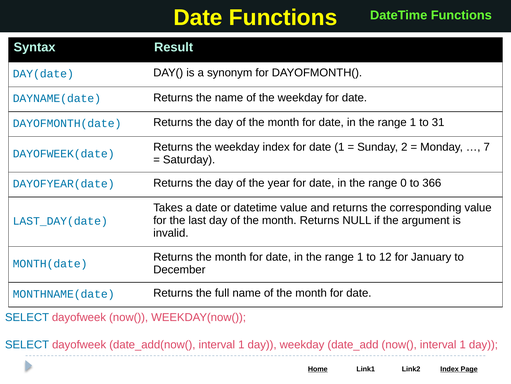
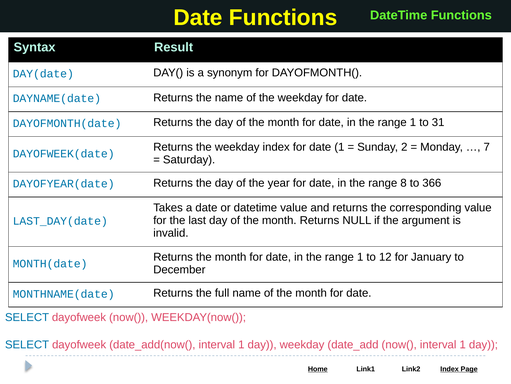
0: 0 -> 8
